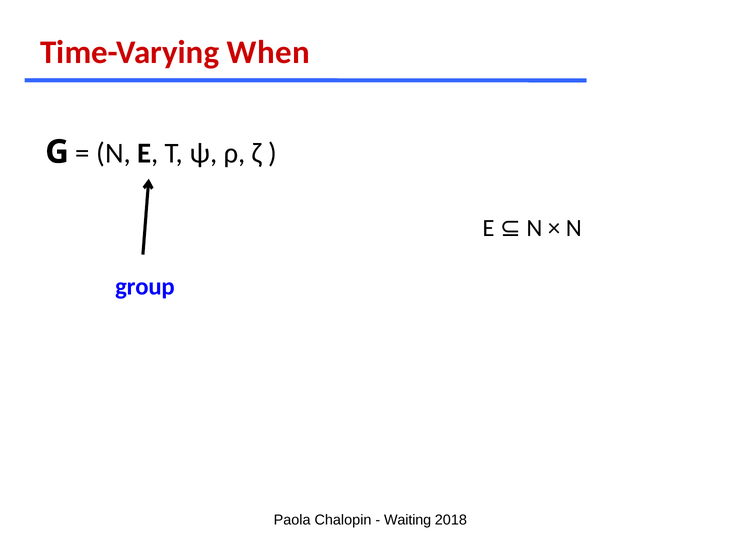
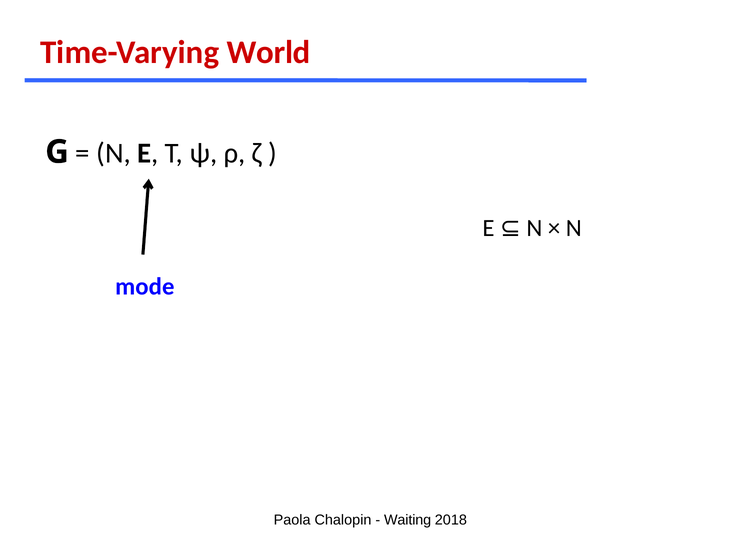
When: When -> World
group: group -> mode
